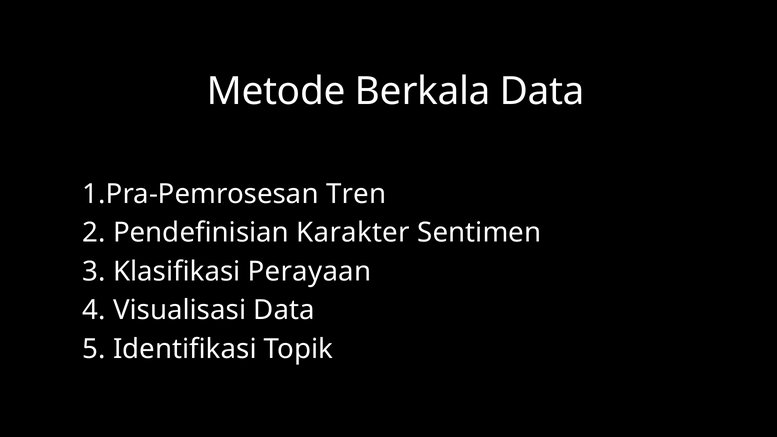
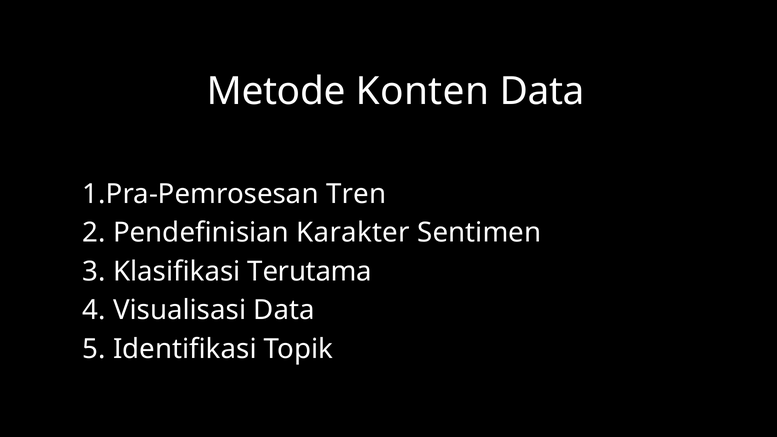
Berkala: Berkala -> Konten
Perayaan: Perayaan -> Terutama
